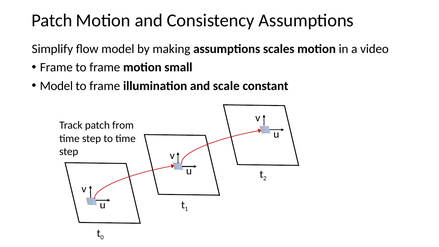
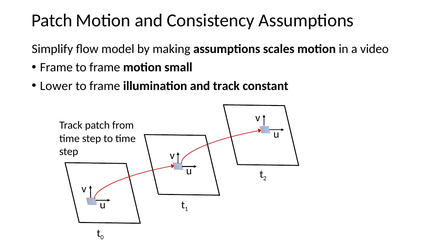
Model at (56, 86): Model -> Lower
and scale: scale -> track
